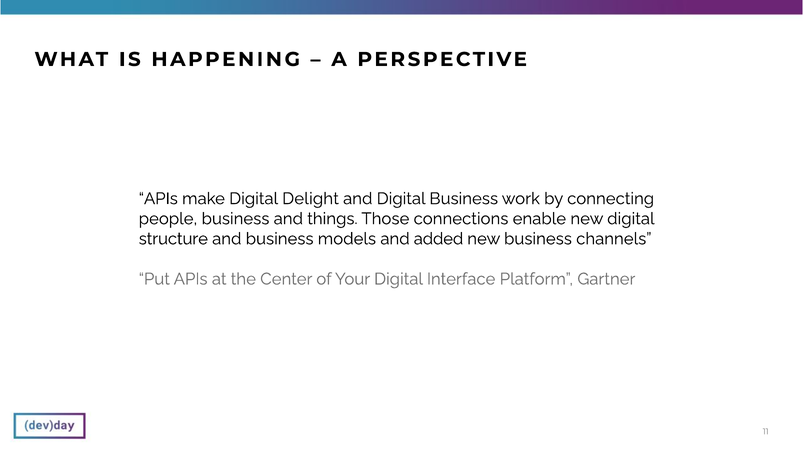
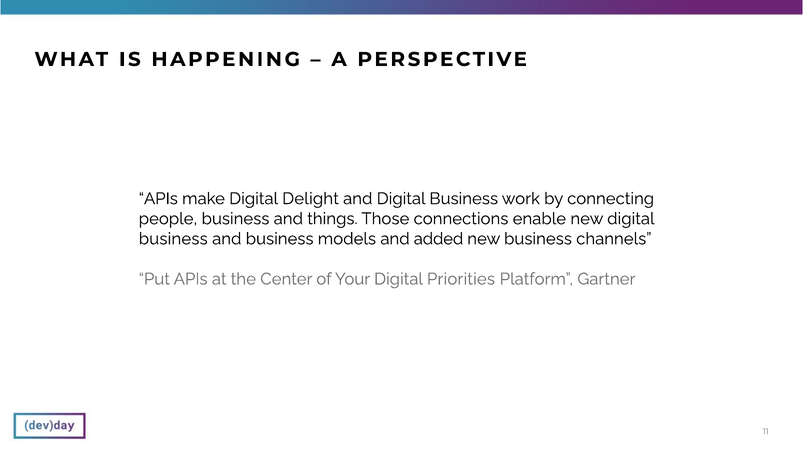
structure at (173, 239): structure -> business
Interface: Interface -> Priorities
